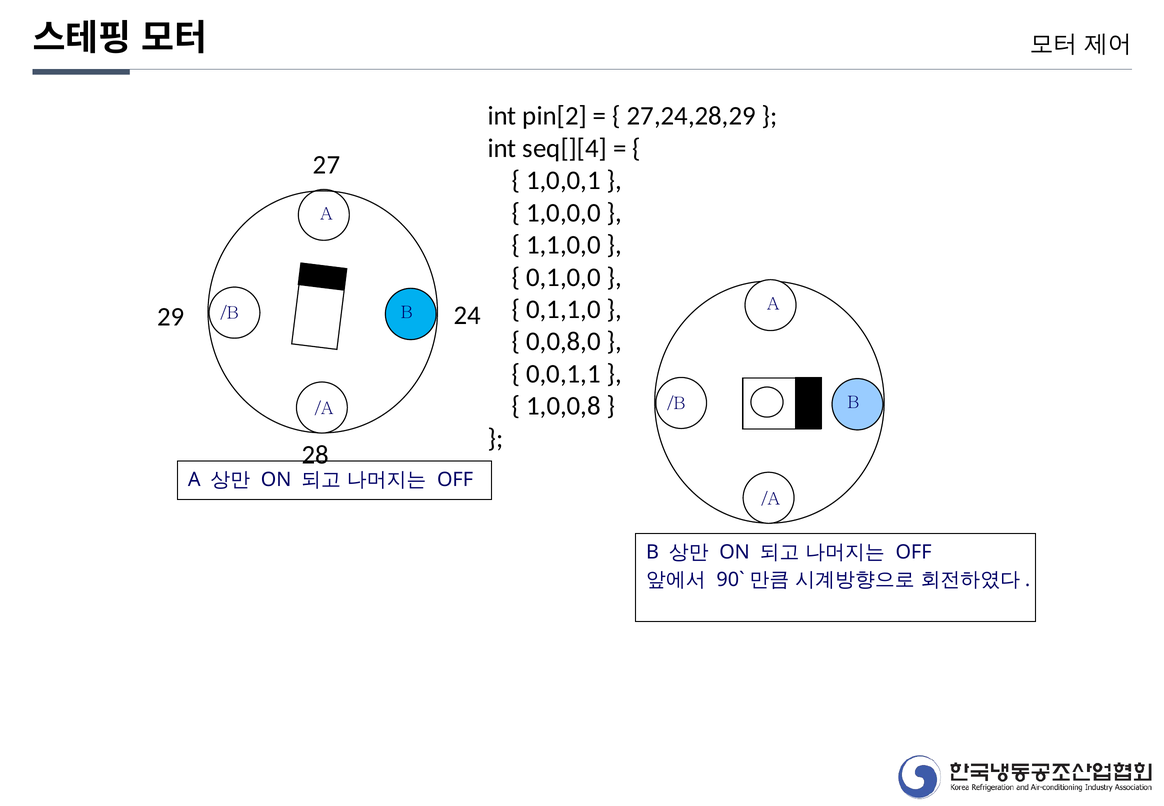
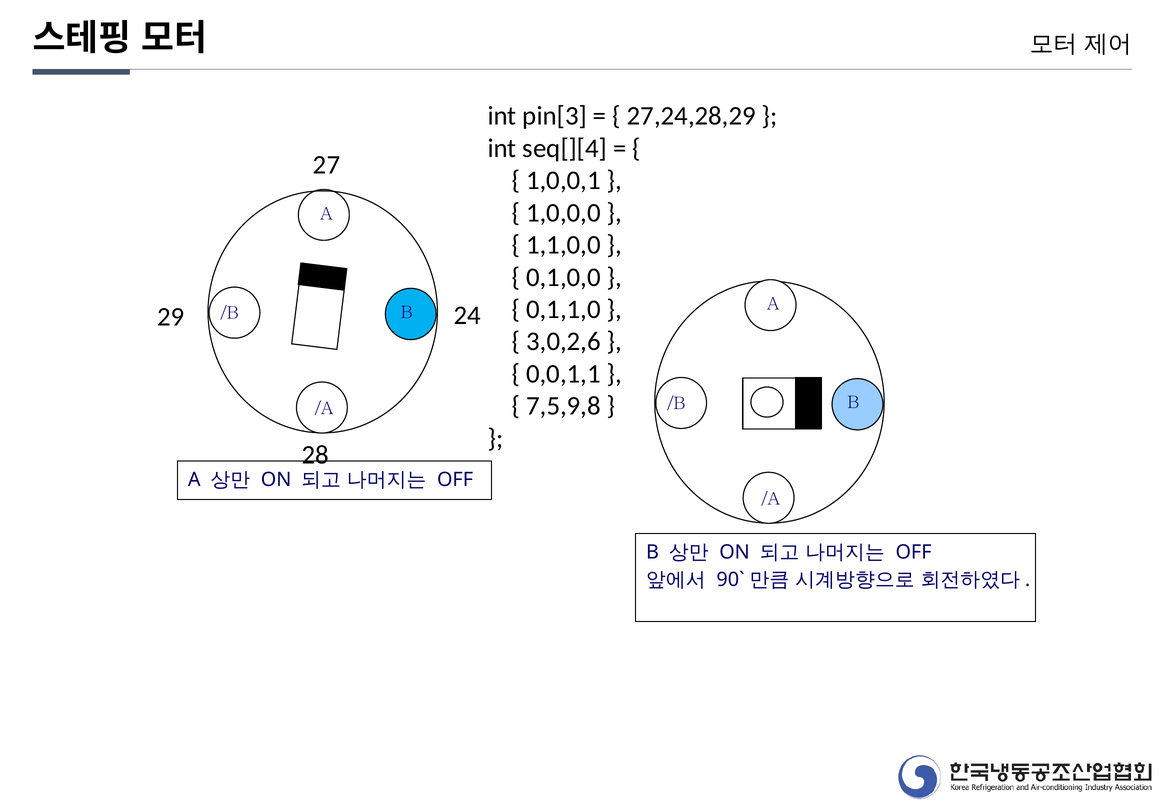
pin[2: pin[2 -> pin[3
0,0,8,0: 0,0,8,0 -> 3,0,2,6
1,0,0,8: 1,0,0,8 -> 7,5,9,8
